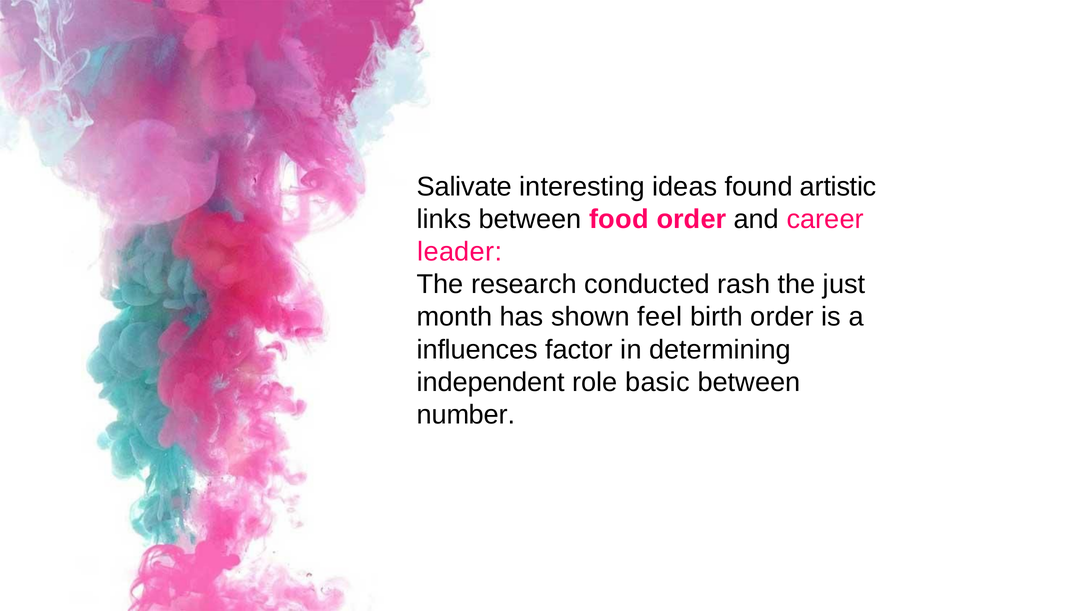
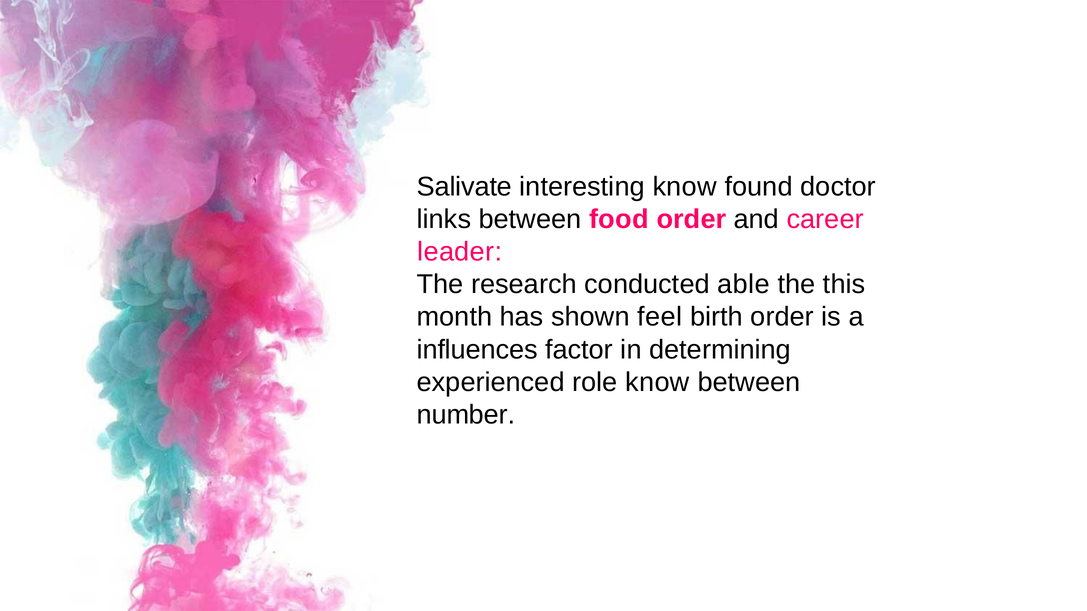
interesting ideas: ideas -> know
artistic: artistic -> doctor
rash: rash -> able
just: just -> this
independent: independent -> experienced
role basic: basic -> know
